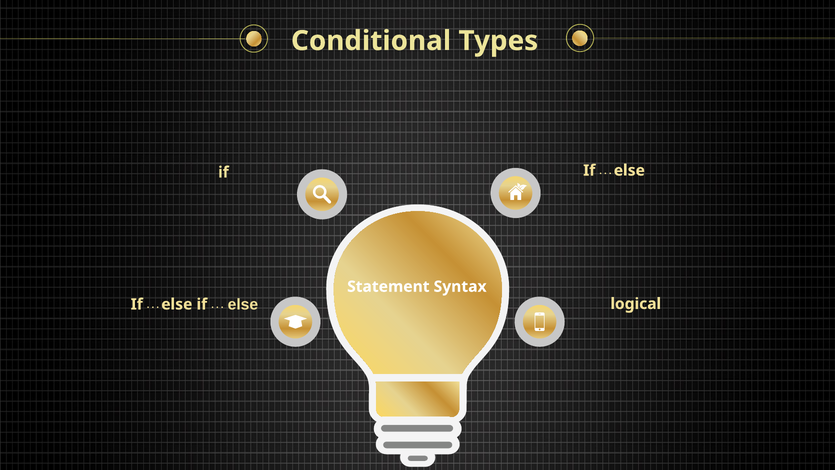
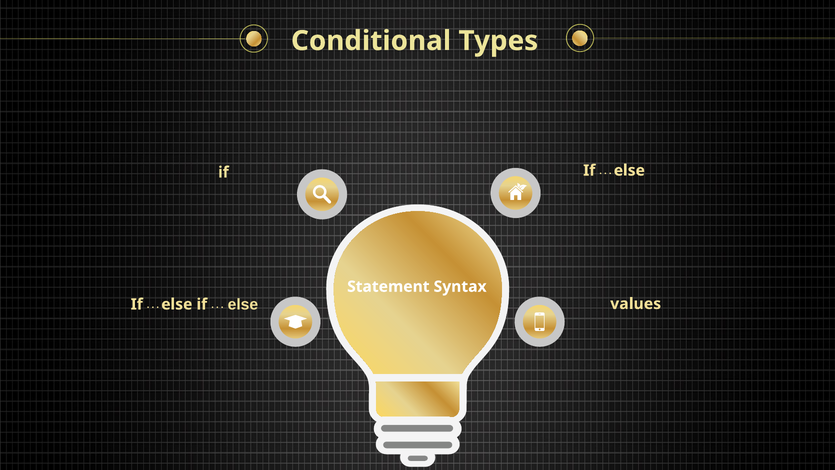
logical: logical -> values
